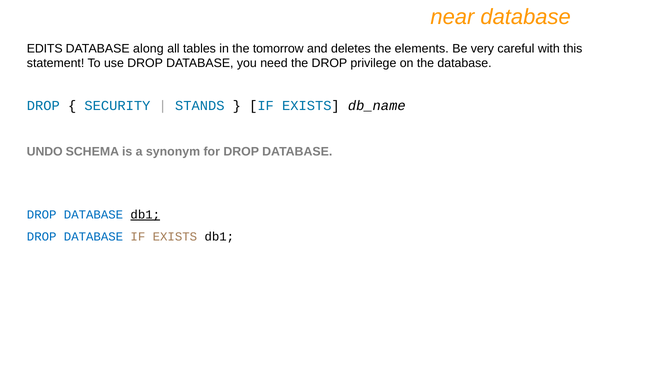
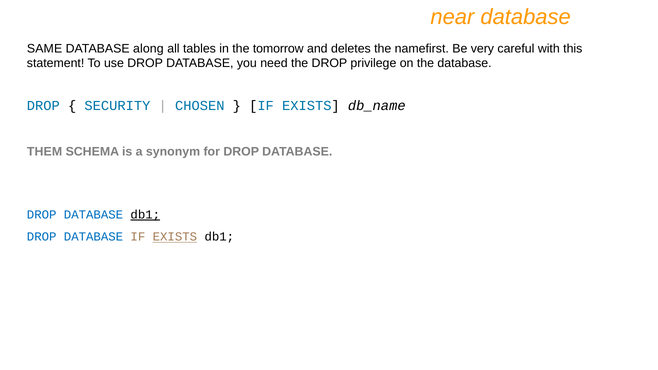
EDITS: EDITS -> SAME
elements: elements -> namefirst
STANDS: STANDS -> CHOSEN
UNDO: UNDO -> THEM
EXISTS at (175, 237) underline: none -> present
